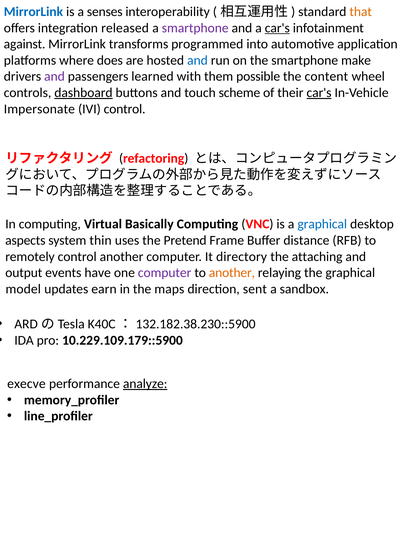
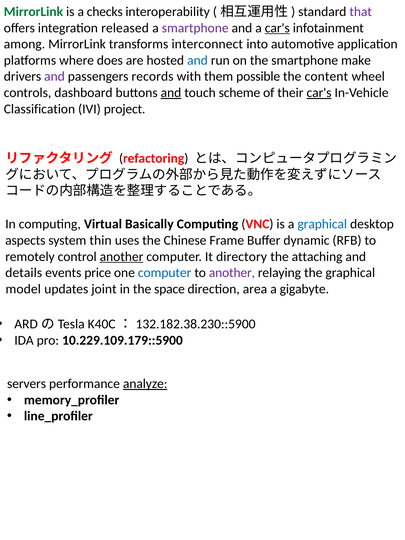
MirrorLink at (33, 12) colour: blue -> green
senses: senses -> checks
that colour: orange -> purple
against: against -> among
programmed: programmed -> interconnect
learned: learned -> records
dashboard underline: present -> none
and at (171, 93) underline: none -> present
Impersonate: Impersonate -> Classification
IVI control: control -> project
Pretend: Pretend -> Chinese
distance: distance -> dynamic
another at (122, 257) underline: none -> present
output: output -> details
have: have -> price
computer at (165, 273) colour: purple -> blue
another at (232, 273) colour: orange -> purple
earn: earn -> joint
maps: maps -> space
sent: sent -> area
sandbox: sandbox -> gigabyte
execve: execve -> servers
